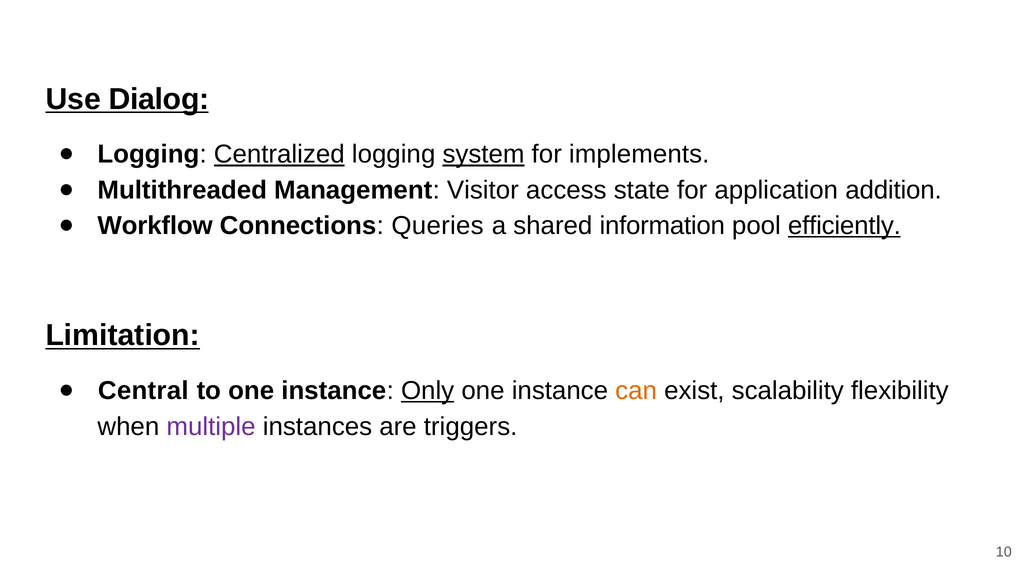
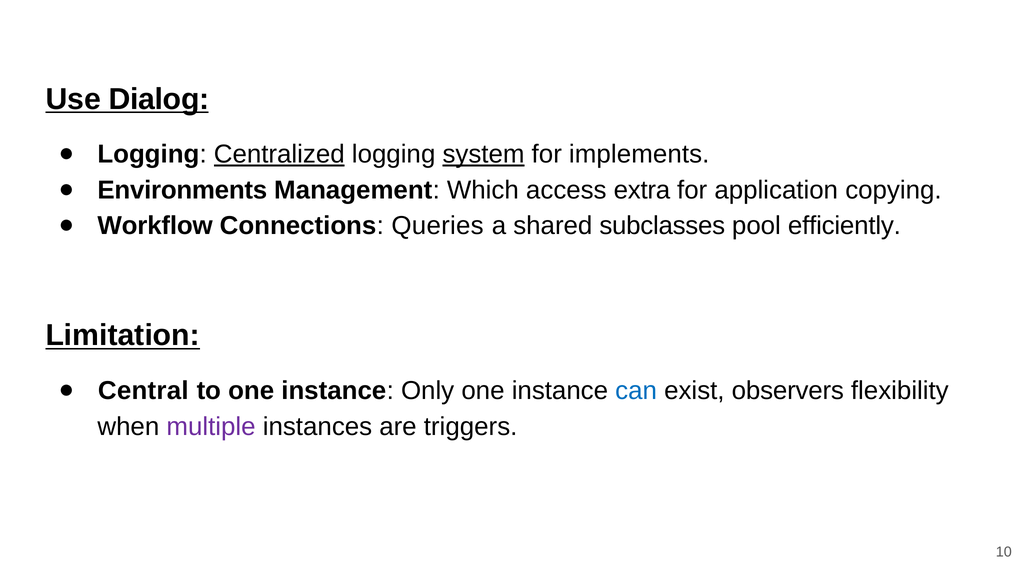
Multithreaded: Multithreaded -> Environments
Visitor: Visitor -> Which
state: state -> extra
addition: addition -> copying
information: information -> subclasses
efficiently underline: present -> none
Only underline: present -> none
can colour: orange -> blue
scalability: scalability -> observers
